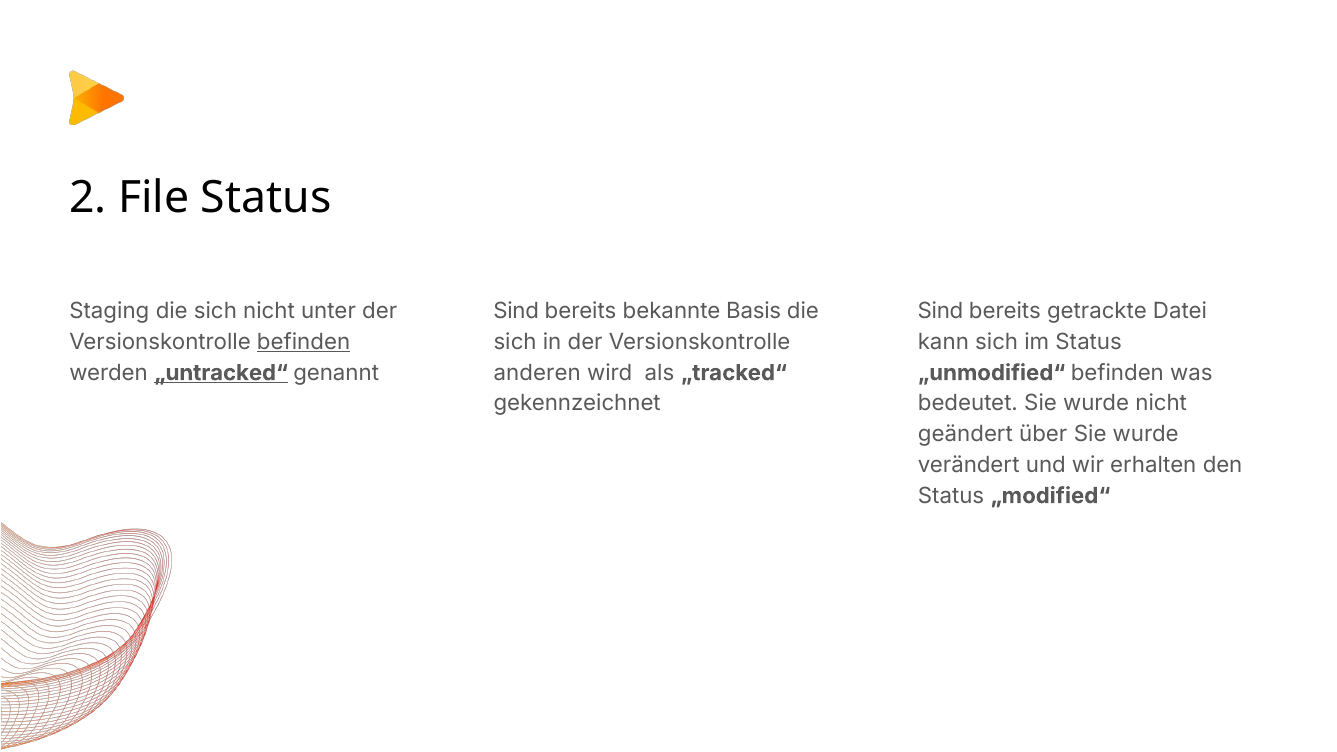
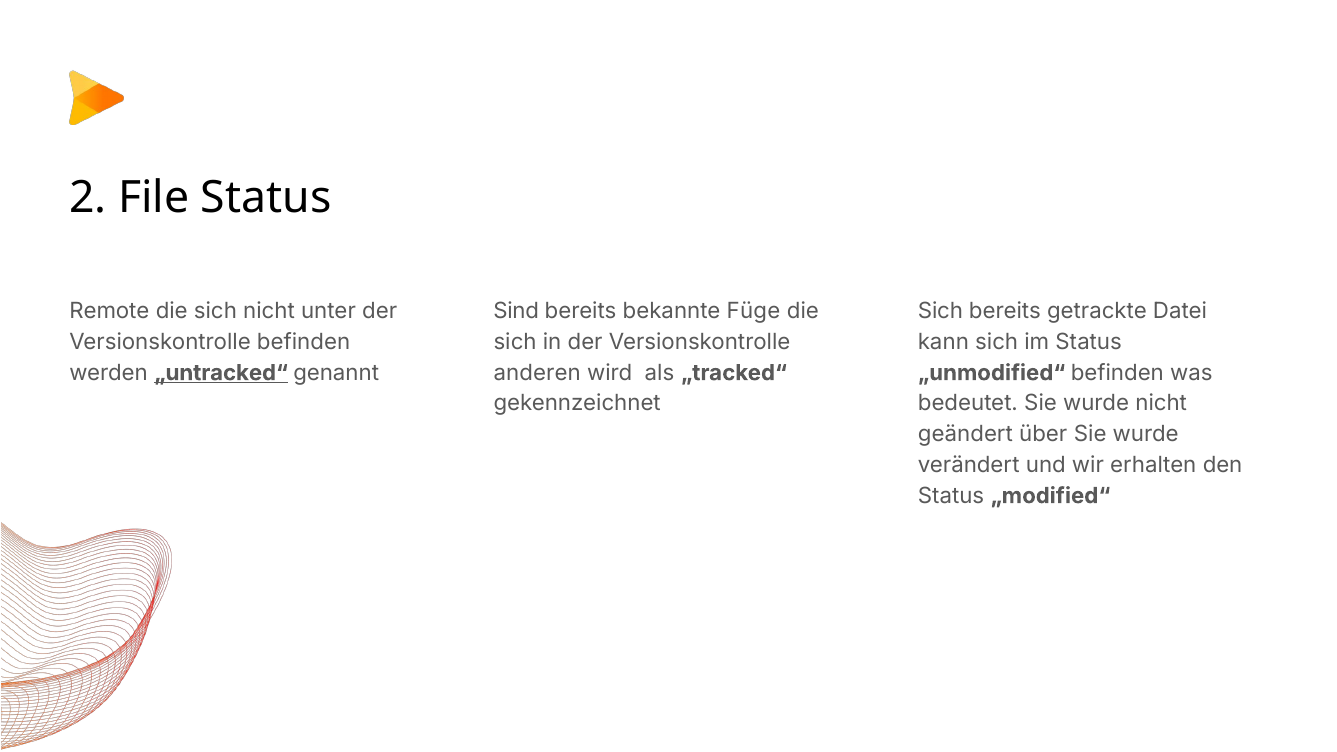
Staging: Staging -> Remote
Basis: Basis -> Füge
Sind at (940, 311): Sind -> Sich
befinden at (304, 342) underline: present -> none
